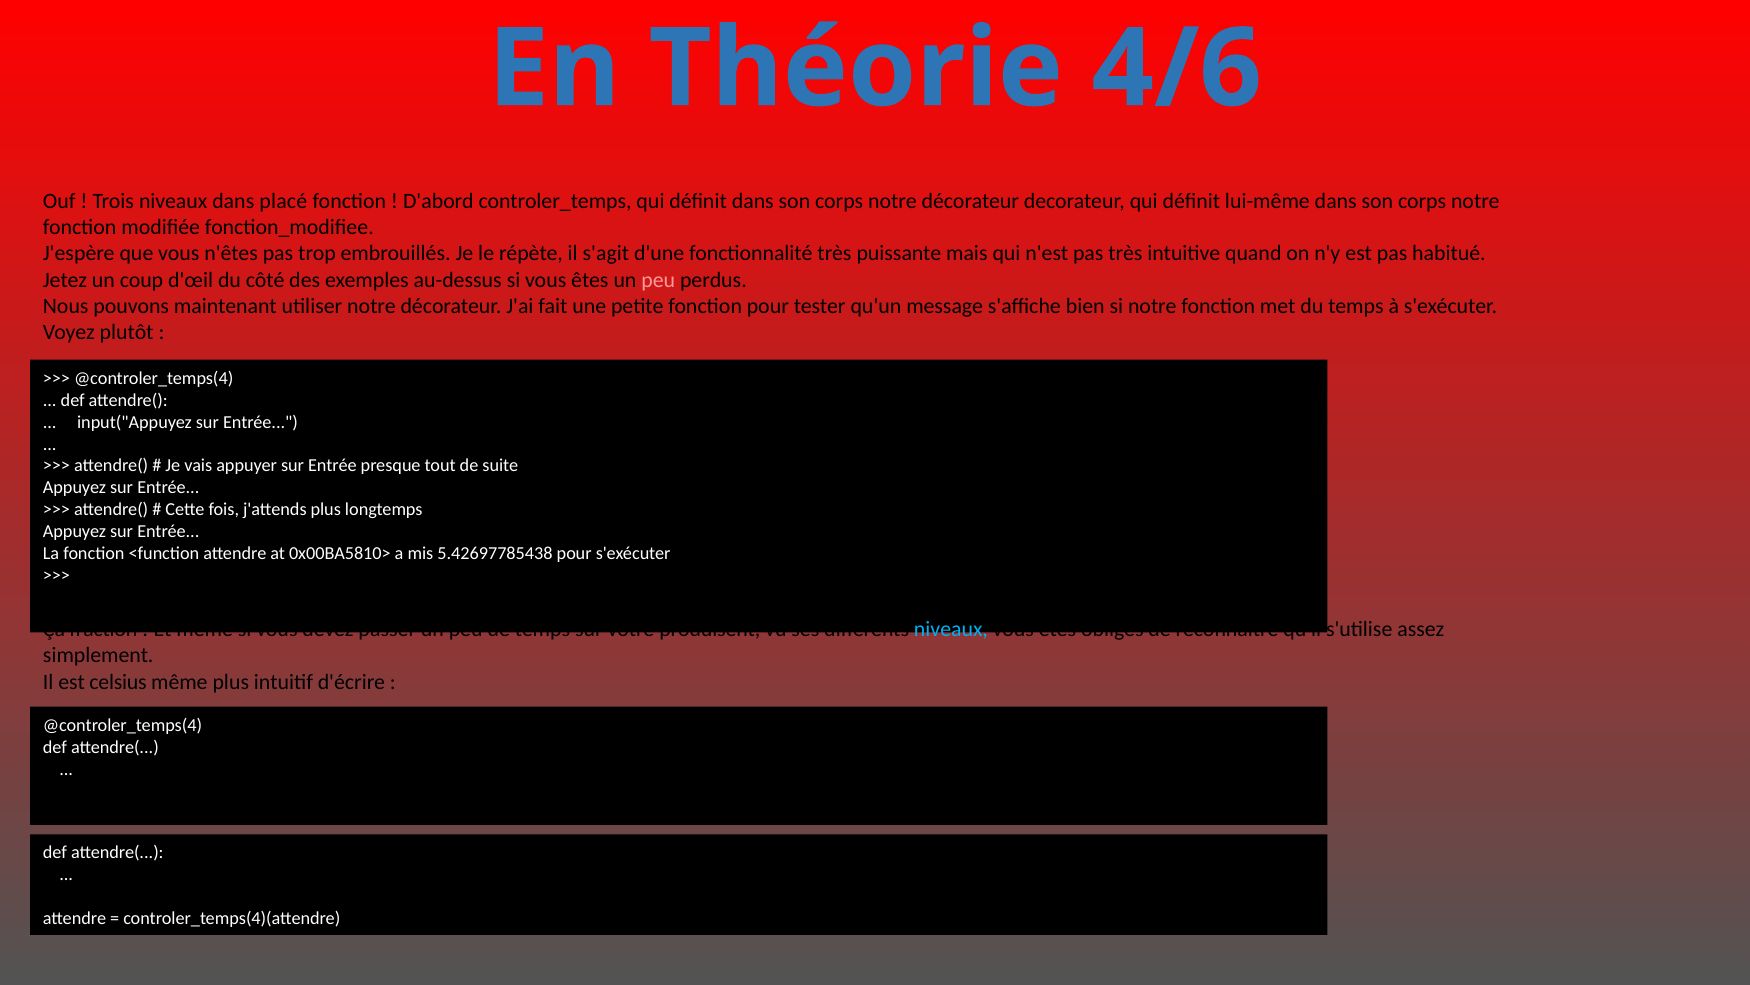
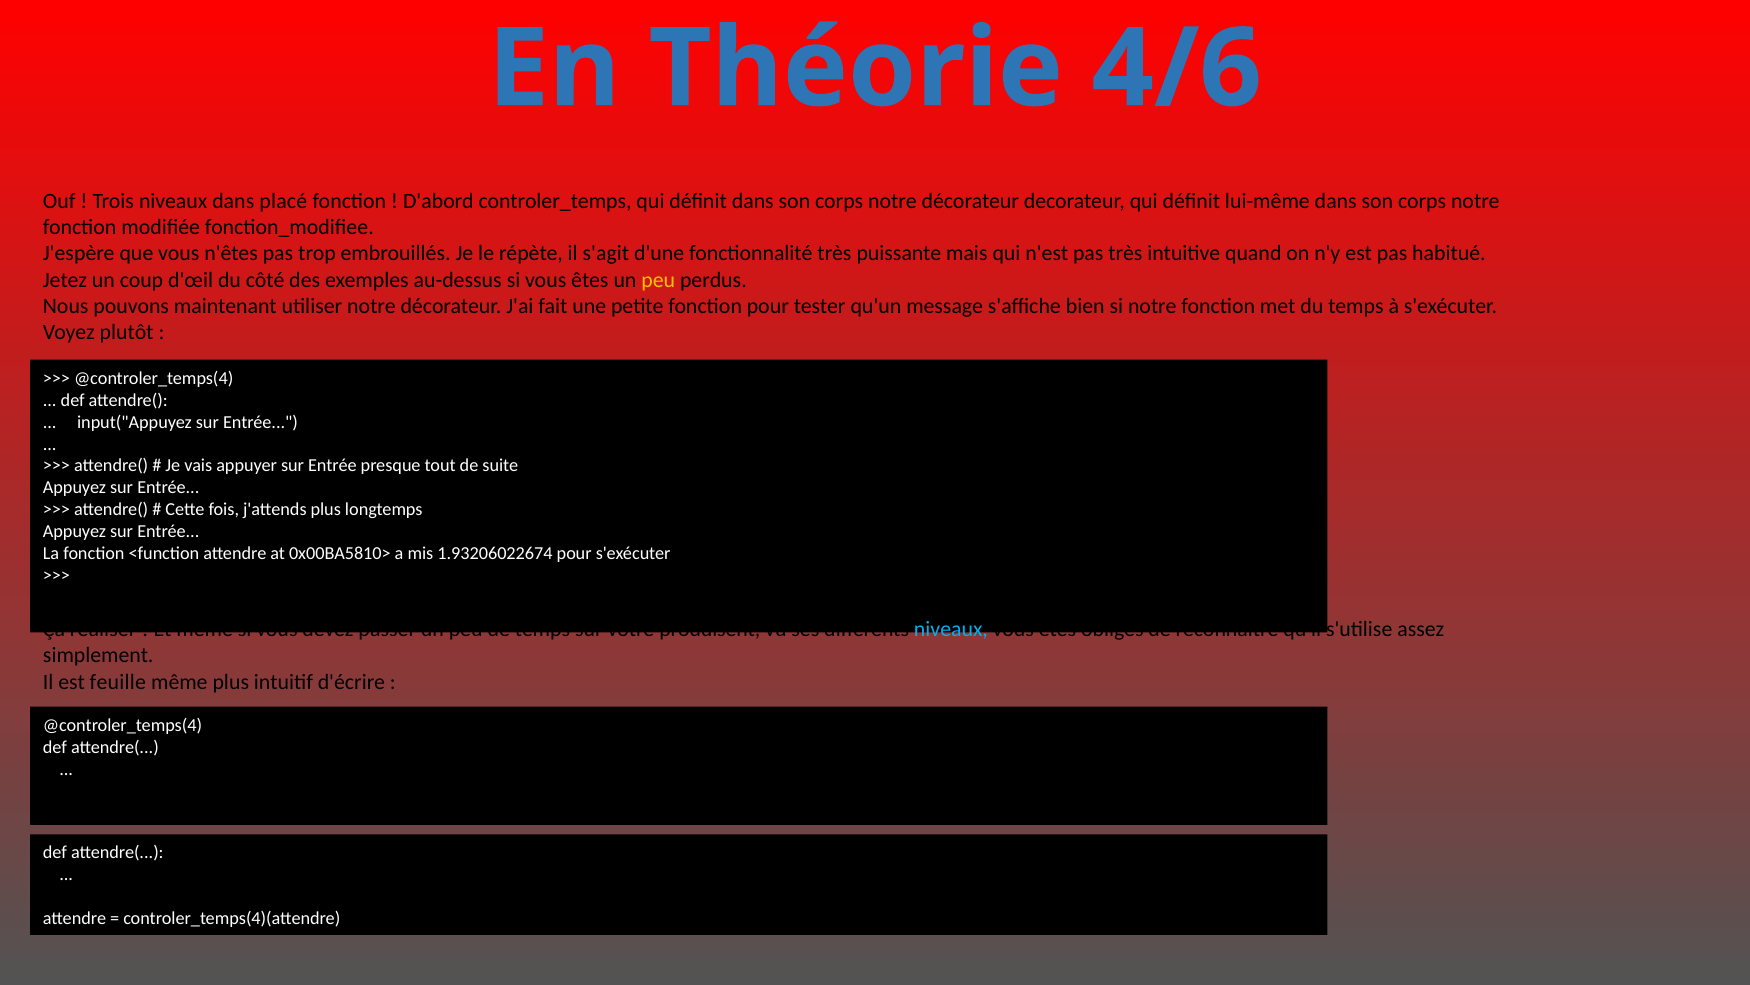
peu at (658, 280) colour: pink -> yellow
5.42697785438: 5.42697785438 -> 1.93206022674
fraction: fraction -> réaliser
celsius: celsius -> feuille
